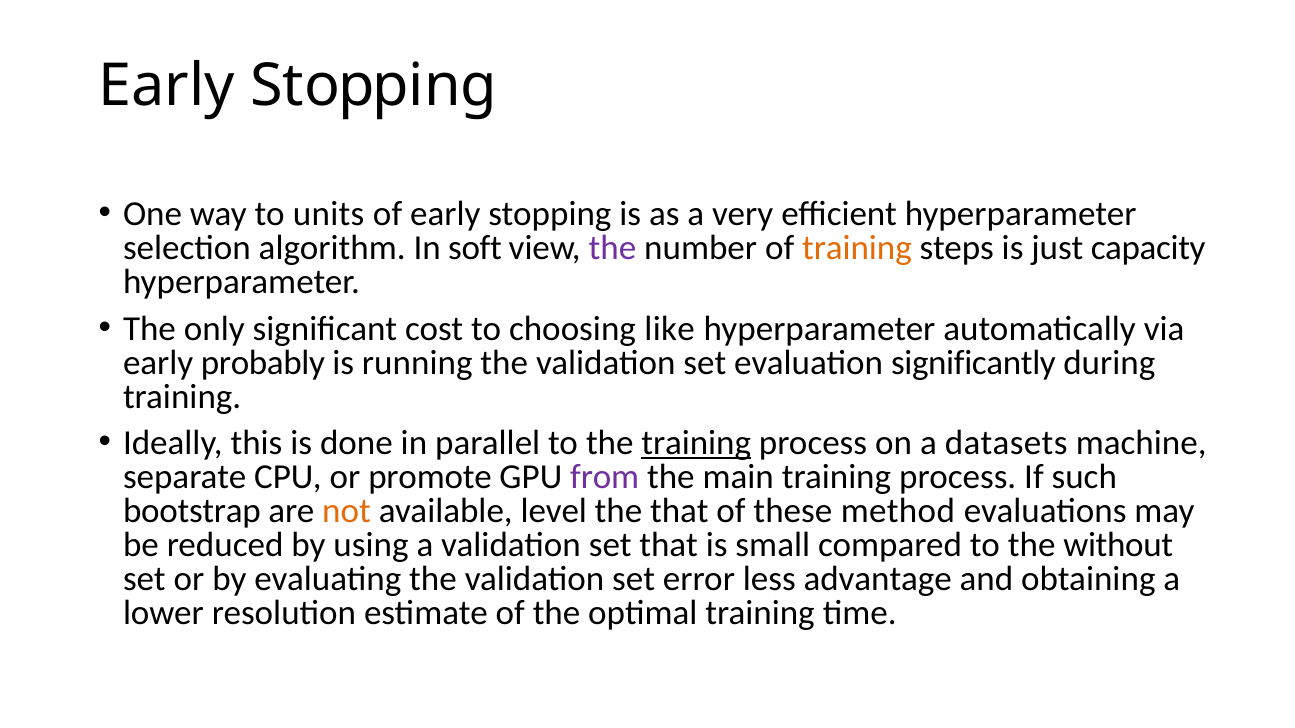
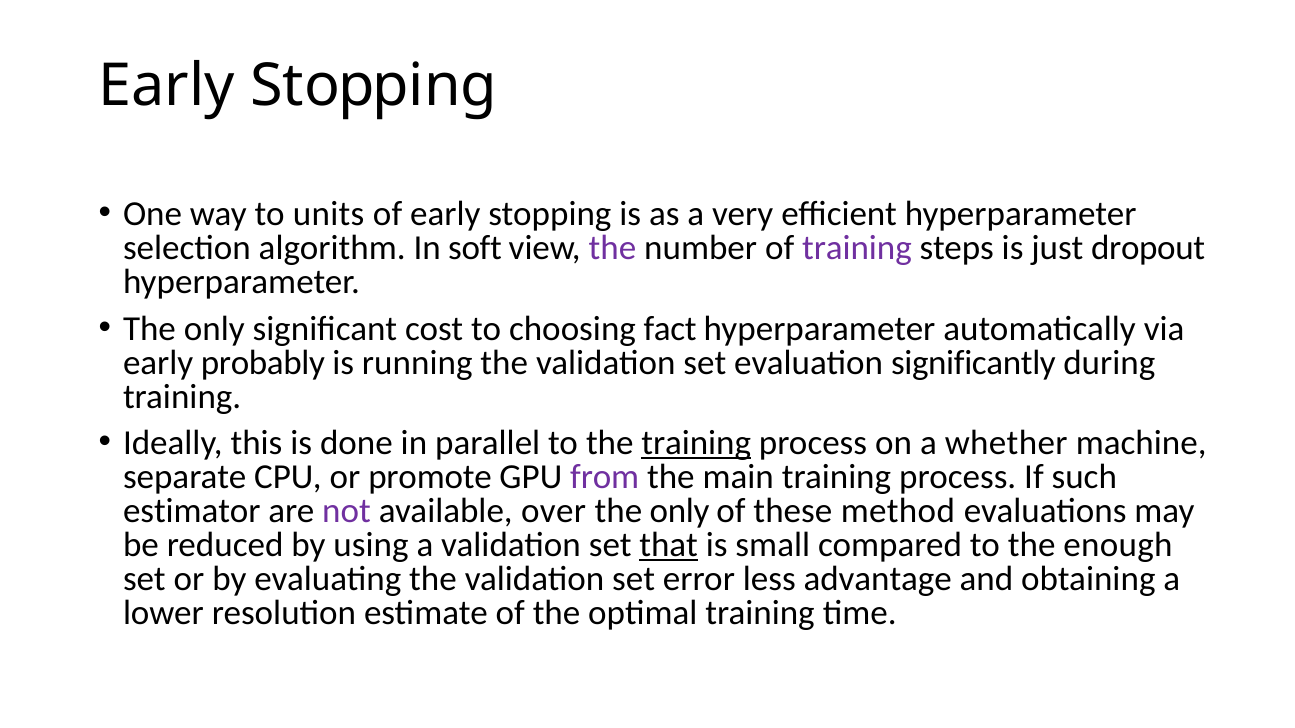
training at (857, 249) colour: orange -> purple
capacity: capacity -> dropout
like: like -> fact
datasets: datasets -> whether
bootstrap: bootstrap -> estimator
not colour: orange -> purple
level: level -> over
that at (679, 511): that -> only
that at (669, 545) underline: none -> present
without: without -> enough
